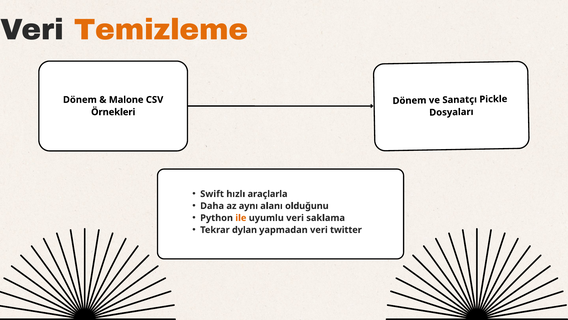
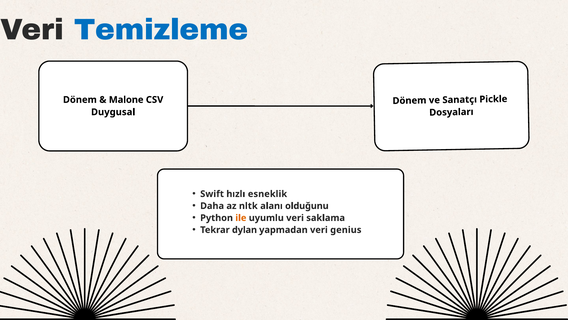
Temizleme colour: orange -> blue
Örnekleri: Örnekleri -> Duygusal
araçlarla: araçlarla -> esneklik
aynı: aynı -> nltk
twitter: twitter -> genius
